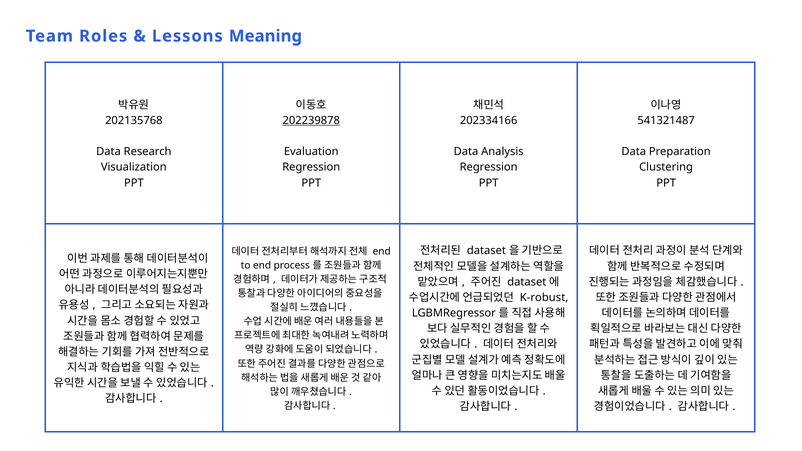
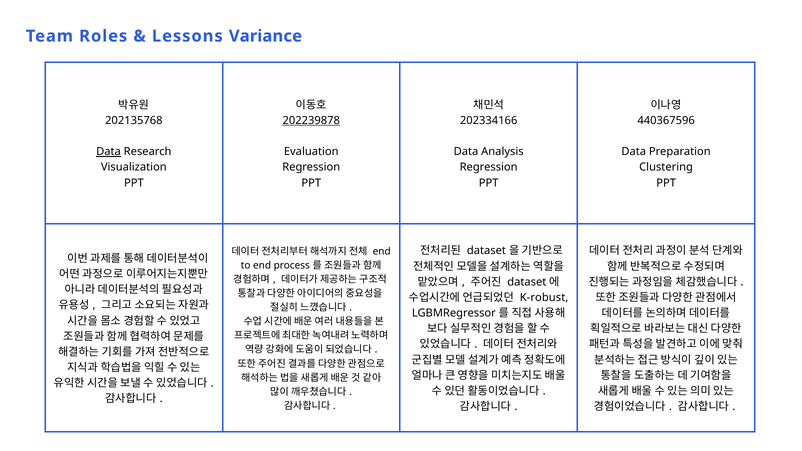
Meaning: Meaning -> Variance
541321487: 541321487 -> 440367596
Data at (108, 152) underline: none -> present
